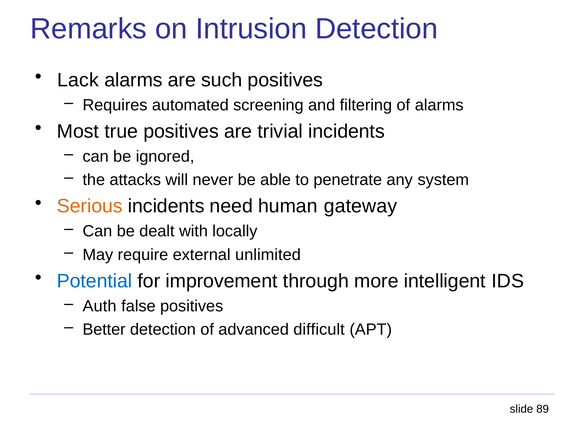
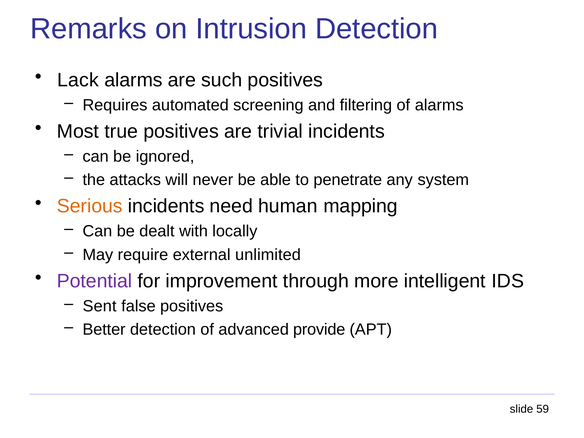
gateway: gateway -> mapping
Potential colour: blue -> purple
Auth: Auth -> Sent
difficult: difficult -> provide
89: 89 -> 59
